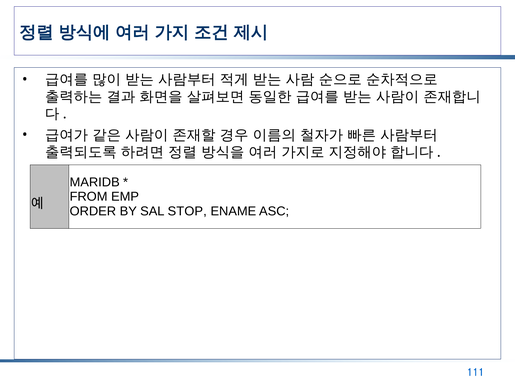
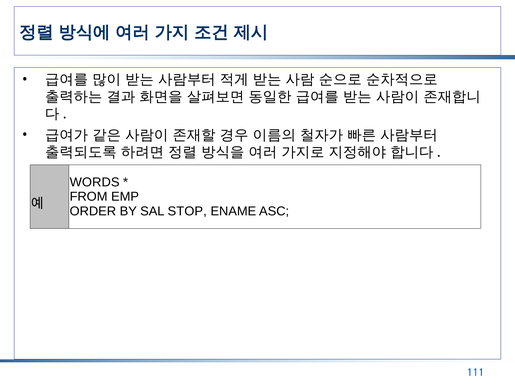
MARIDB: MARIDB -> WORDS
